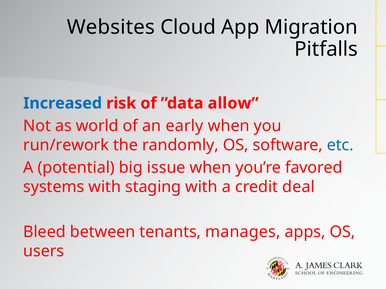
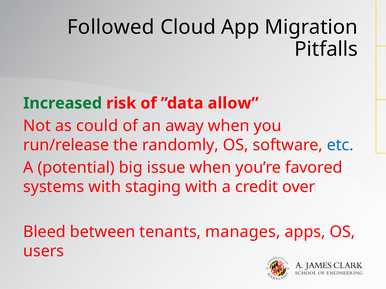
Websites: Websites -> Followed
Increased colour: blue -> green
world: world -> could
early: early -> away
run/rework: run/rework -> run/release
deal: deal -> over
